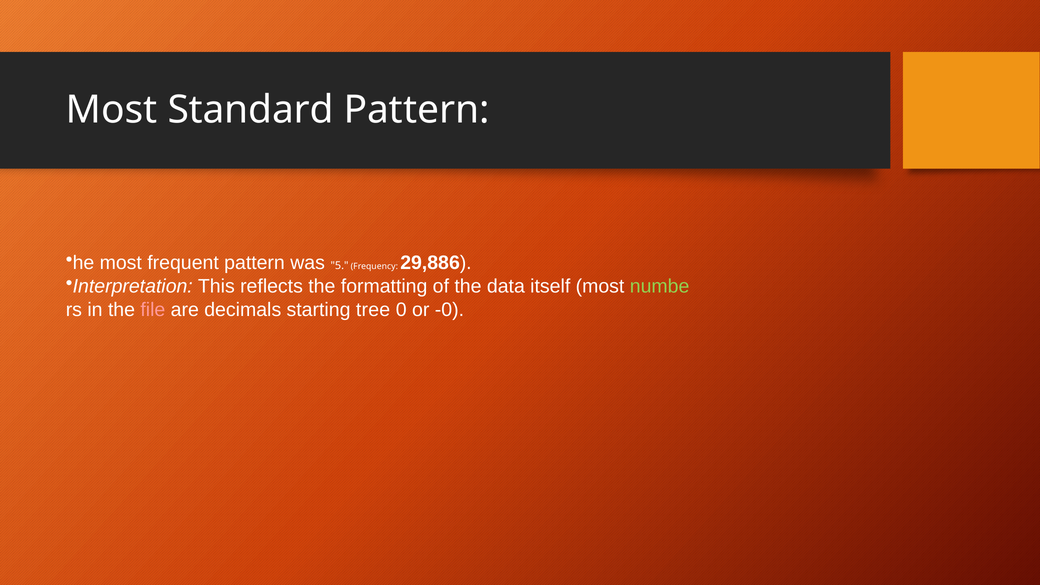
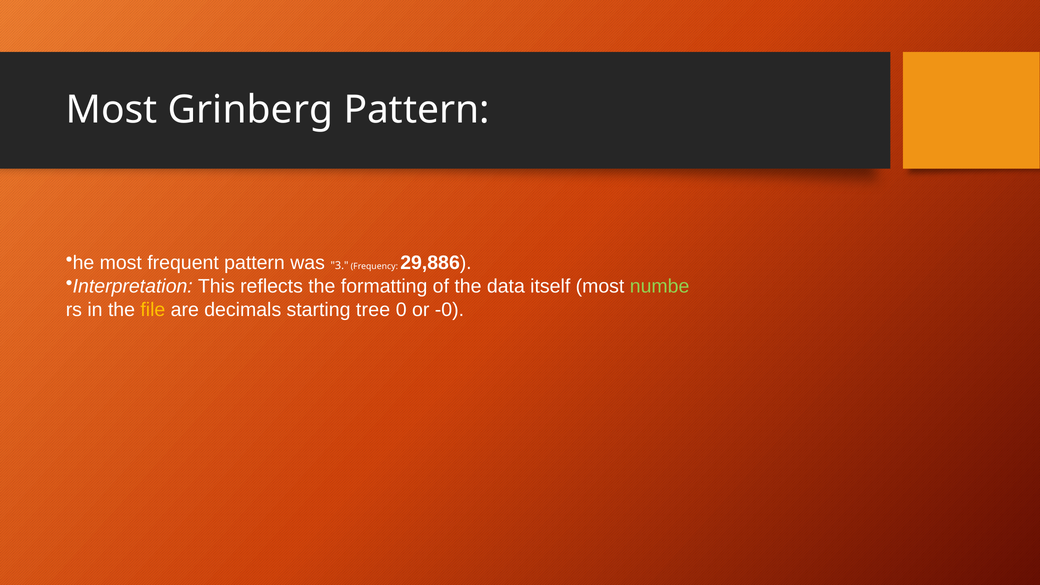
Standard: Standard -> Grinberg
5: 5 -> 3
file colour: pink -> yellow
